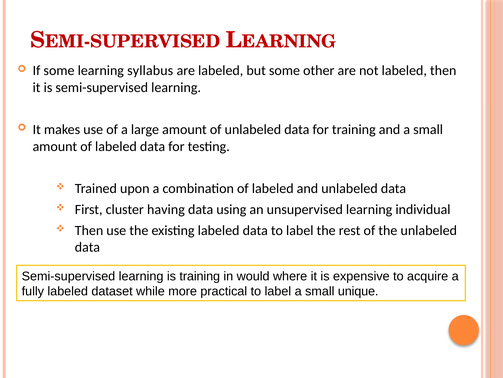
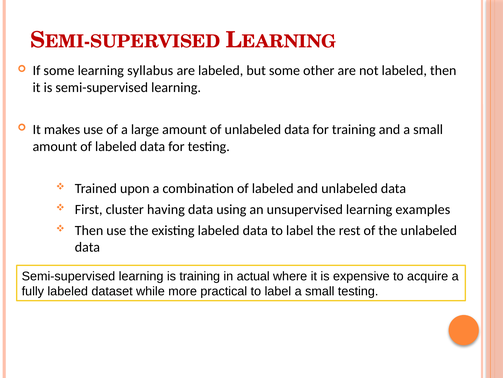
individual: individual -> examples
would: would -> actual
small unique: unique -> testing
